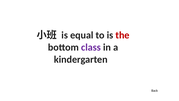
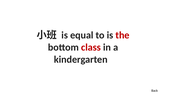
class colour: purple -> red
